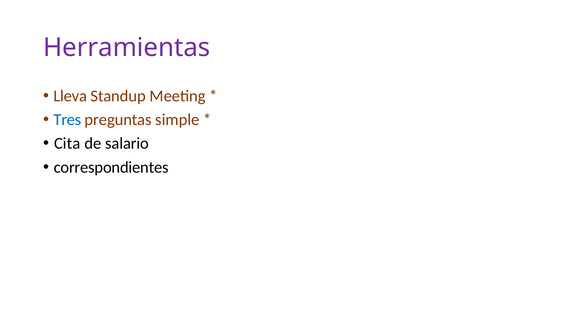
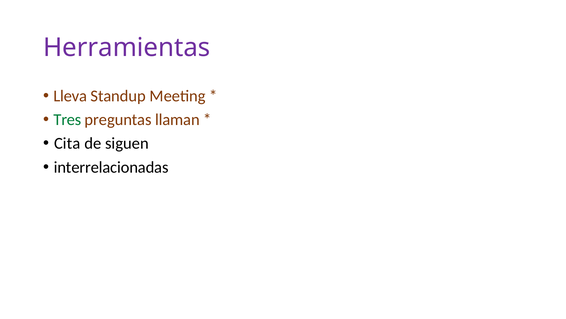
Tres colour: blue -> green
simple: simple -> llaman
salario: salario -> siguen
correspondientes: correspondientes -> interrelacionadas
